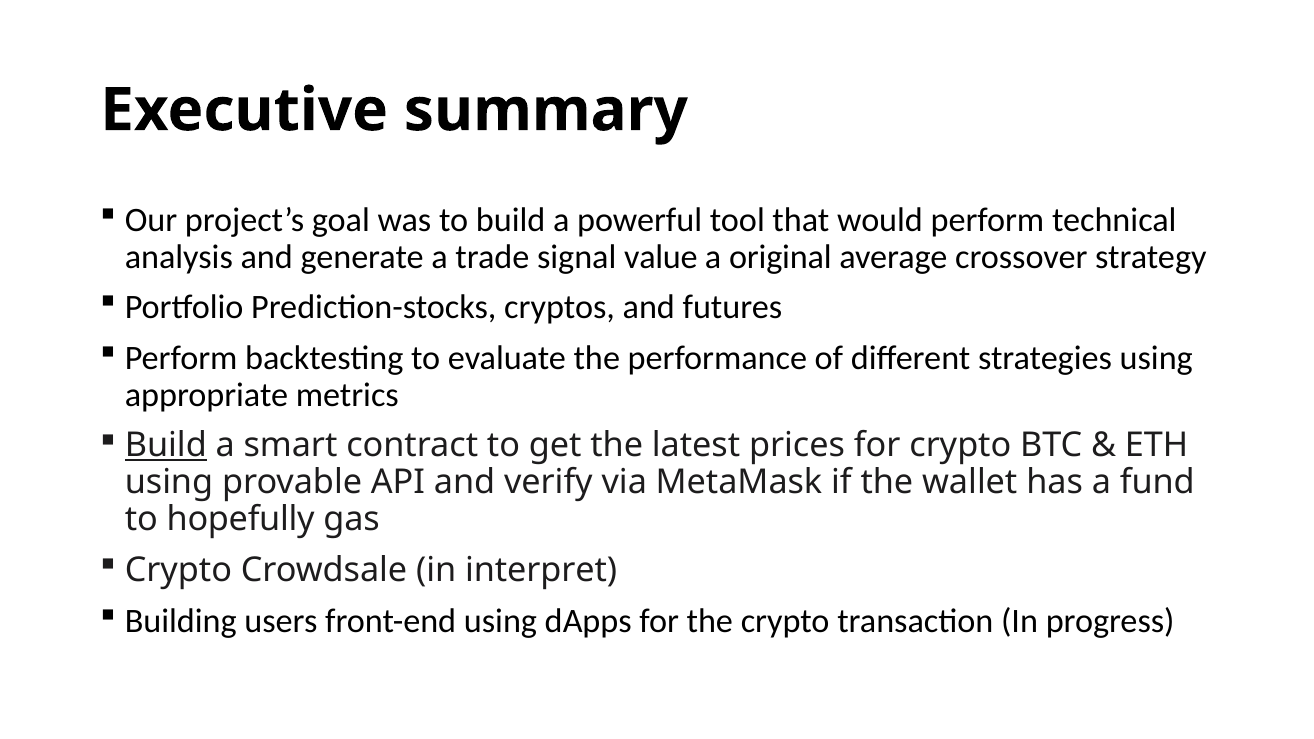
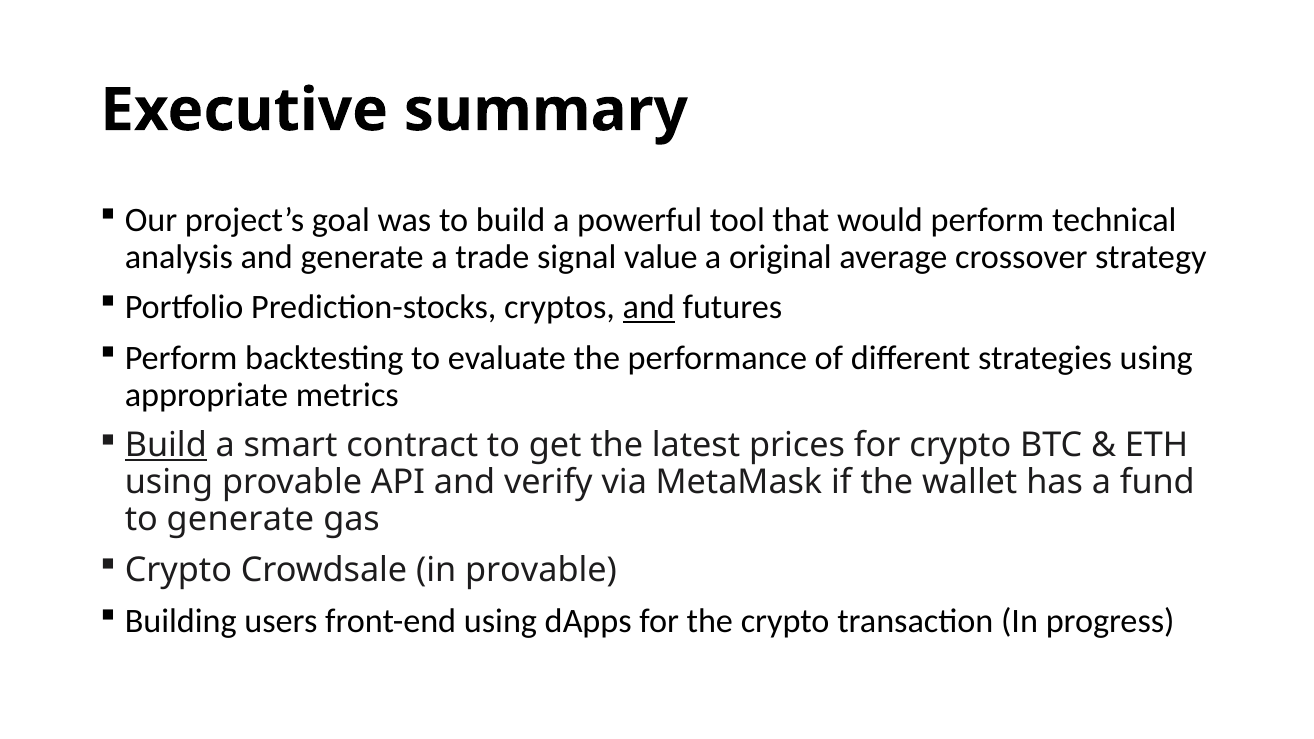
and at (649, 308) underline: none -> present
to hopefully: hopefully -> generate
in interpret: interpret -> provable
